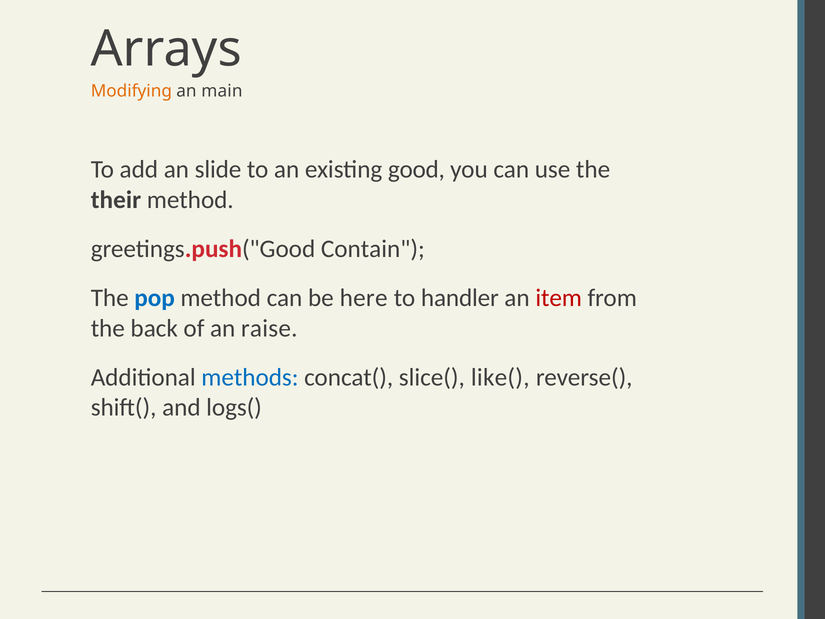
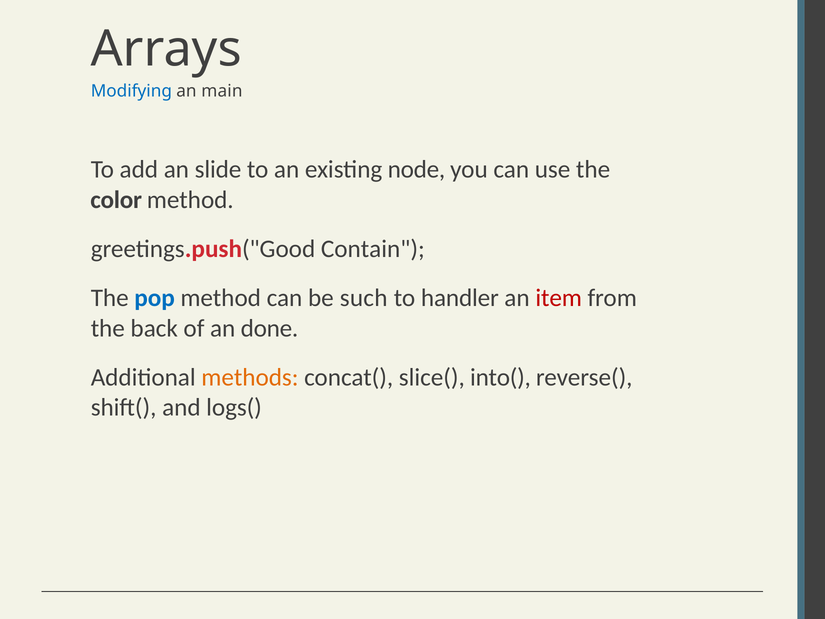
Modifying colour: orange -> blue
good: good -> node
their: their -> color
here: here -> such
raise: raise -> done
methods colour: blue -> orange
like(: like( -> into(
